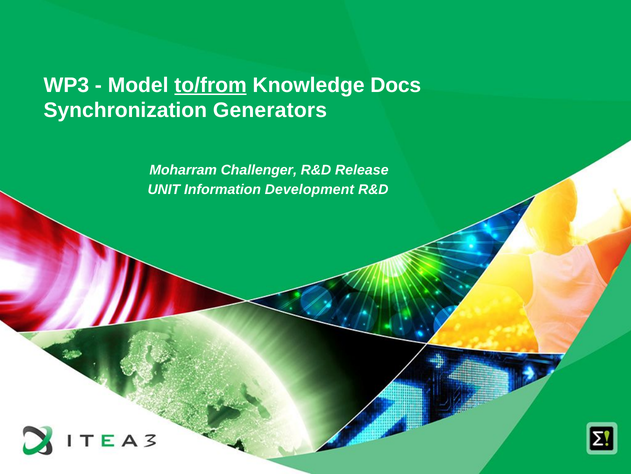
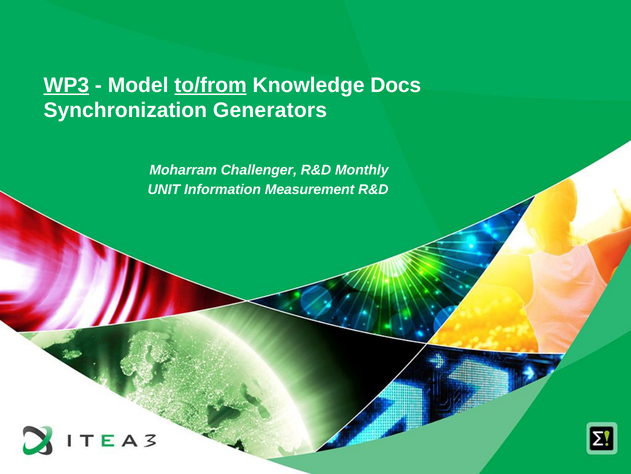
WP3 underline: none -> present
Release: Release -> Monthly
Development: Development -> Measurement
